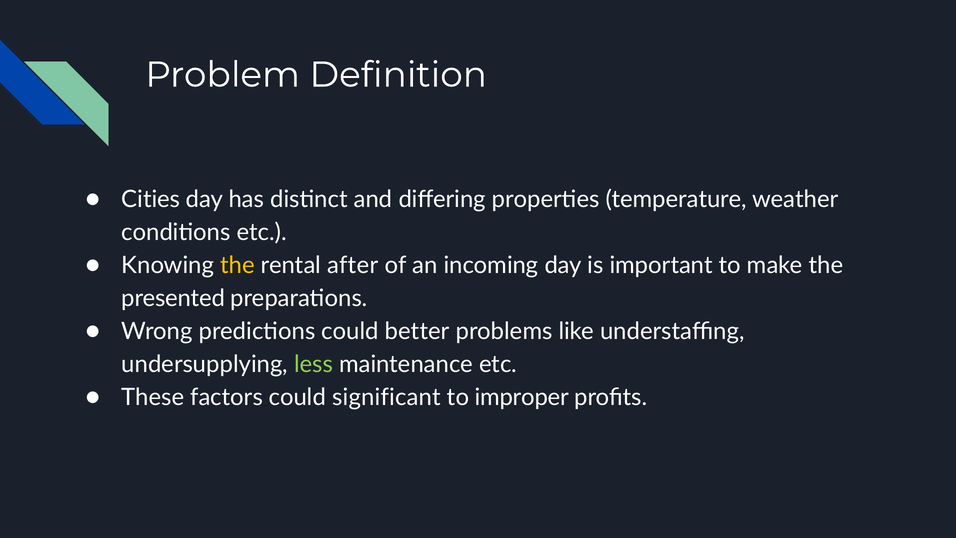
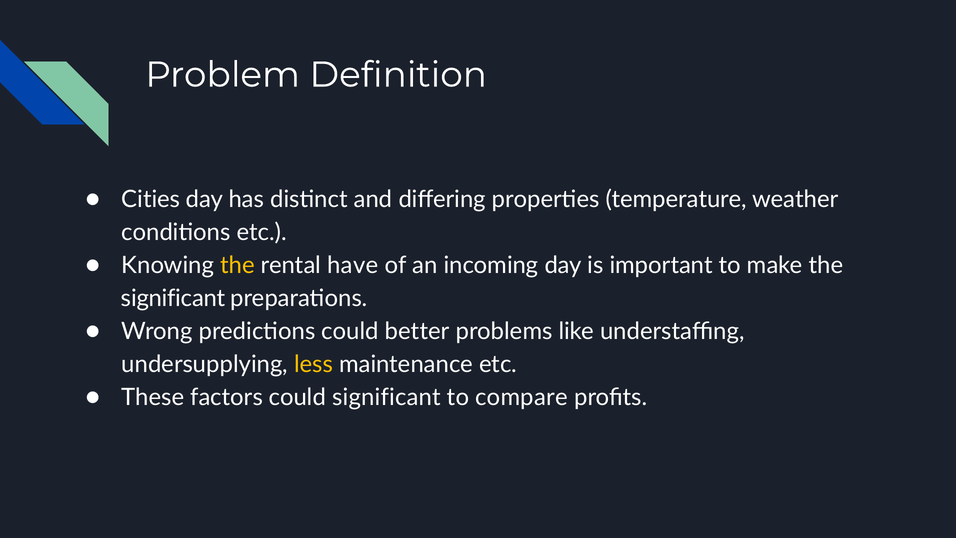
after: after -> have
presented at (173, 298): presented -> significant
less colour: light green -> yellow
improper: improper -> compare
